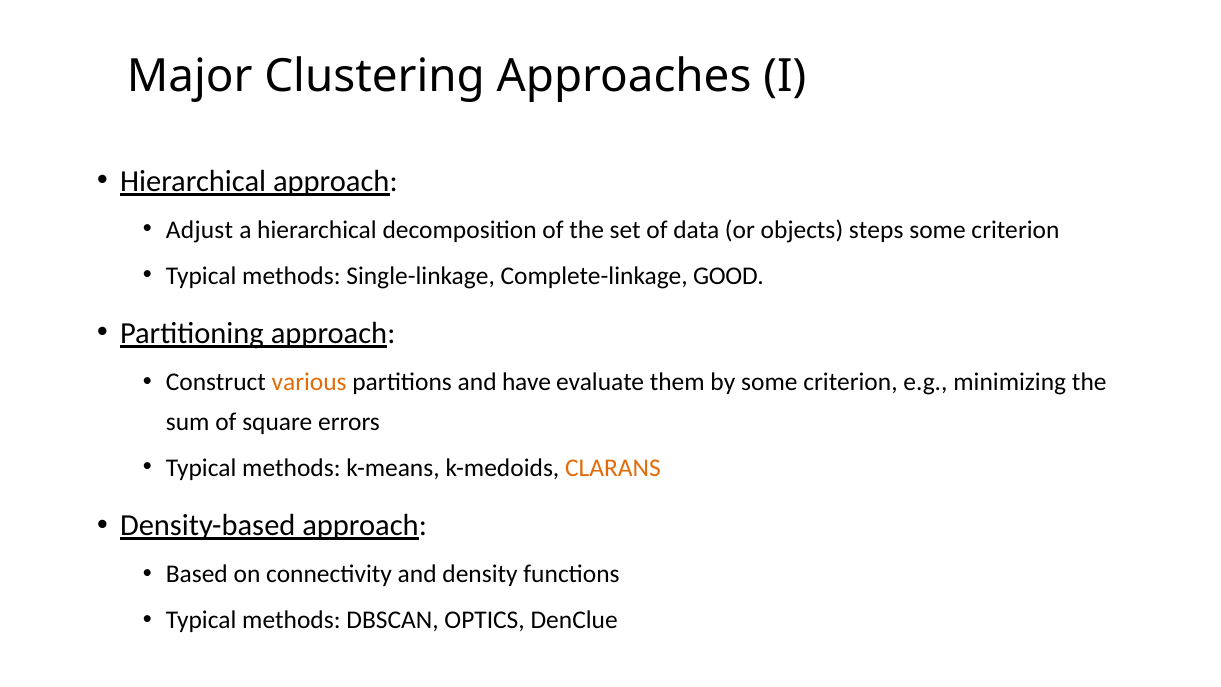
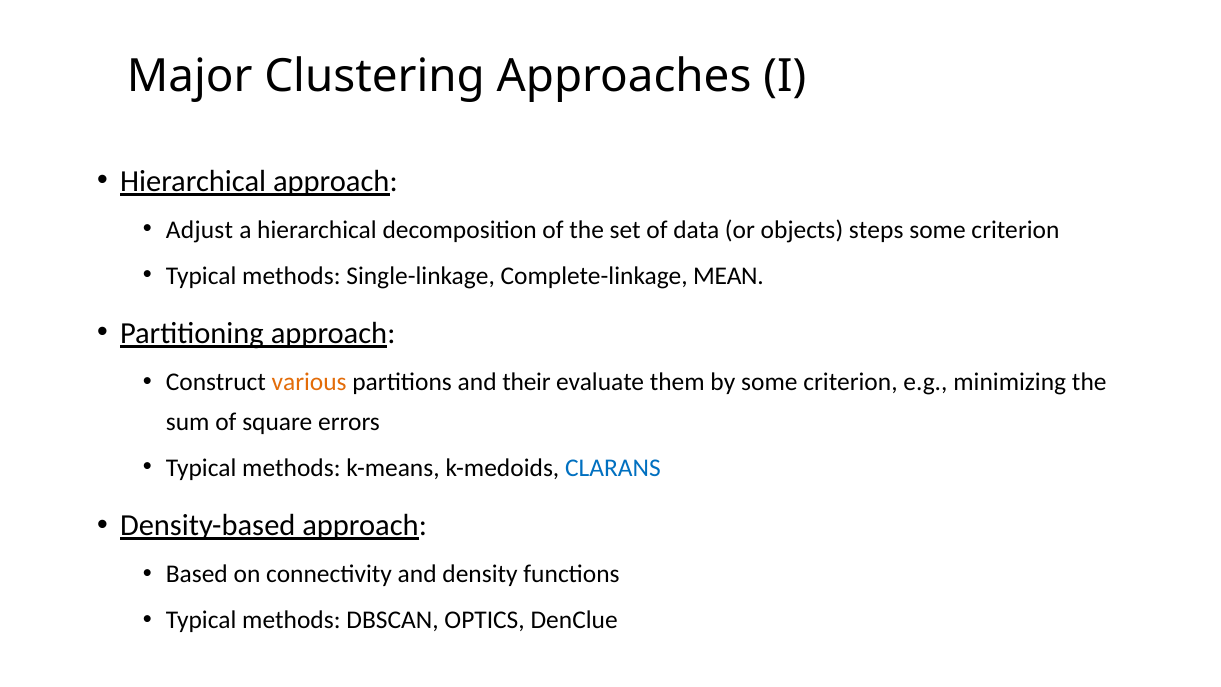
GOOD: GOOD -> MEAN
have: have -> their
CLARANS colour: orange -> blue
